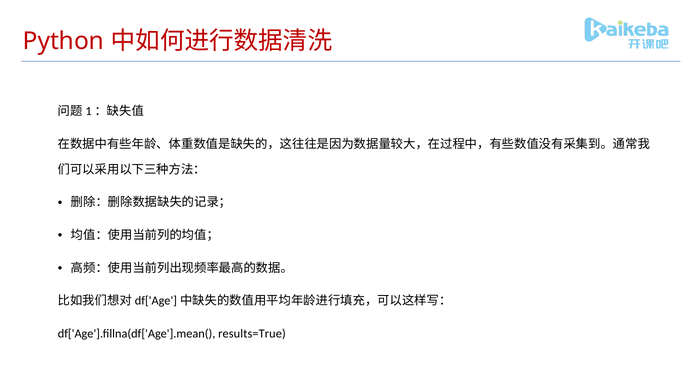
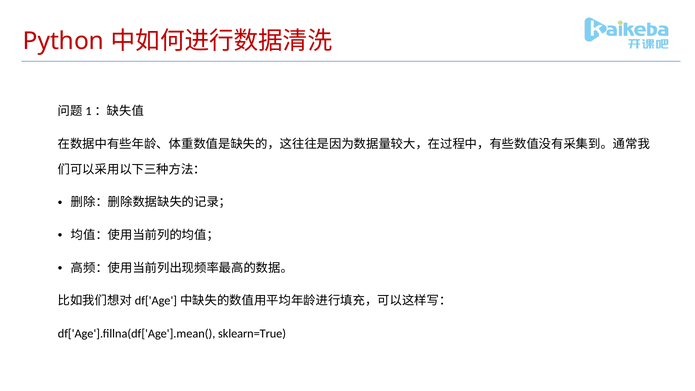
results=True: results=True -> sklearn=True
